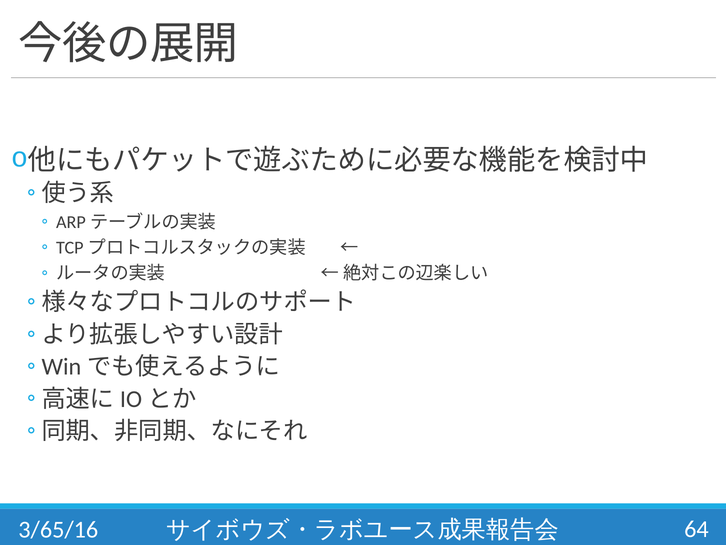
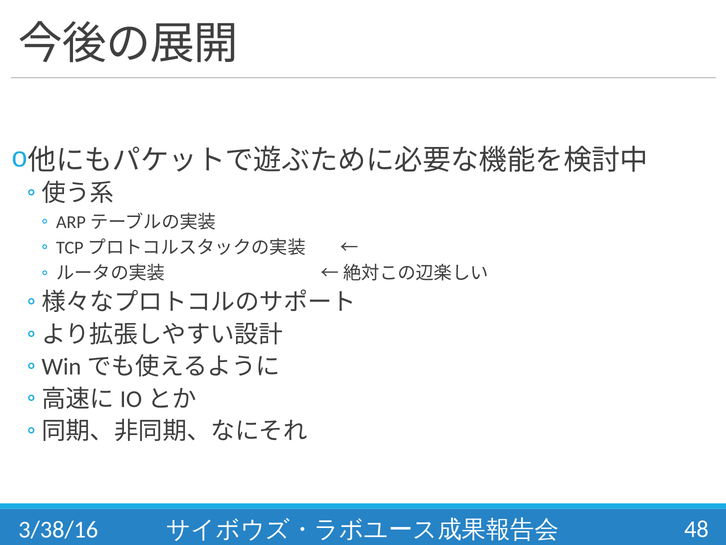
3/65/16: 3/65/16 -> 3/38/16
64: 64 -> 48
